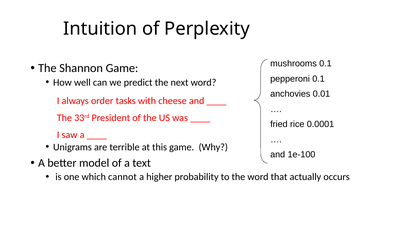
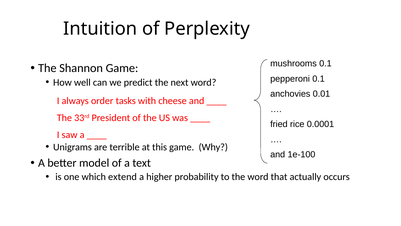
cannot: cannot -> extend
